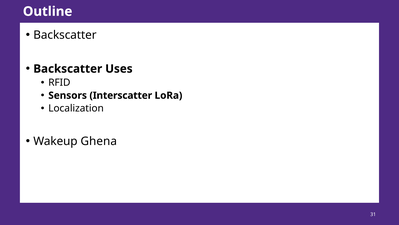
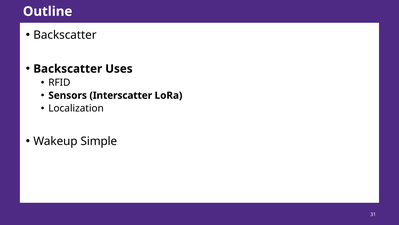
Ghena: Ghena -> Simple
